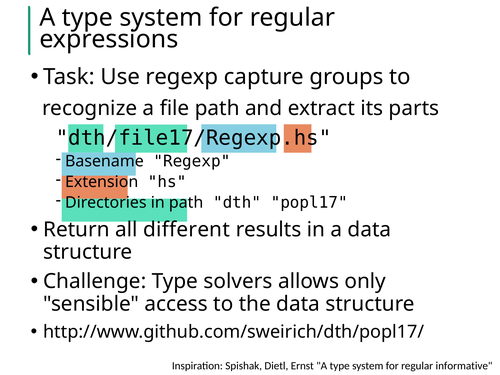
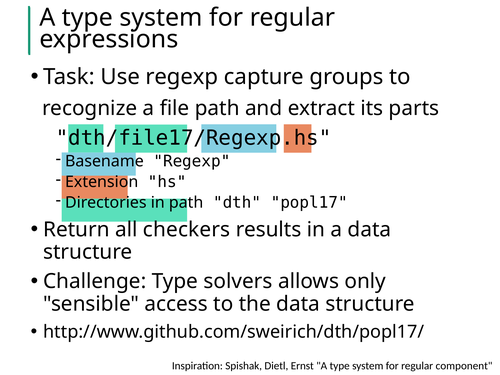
different: different -> checkers
informative: informative -> component
